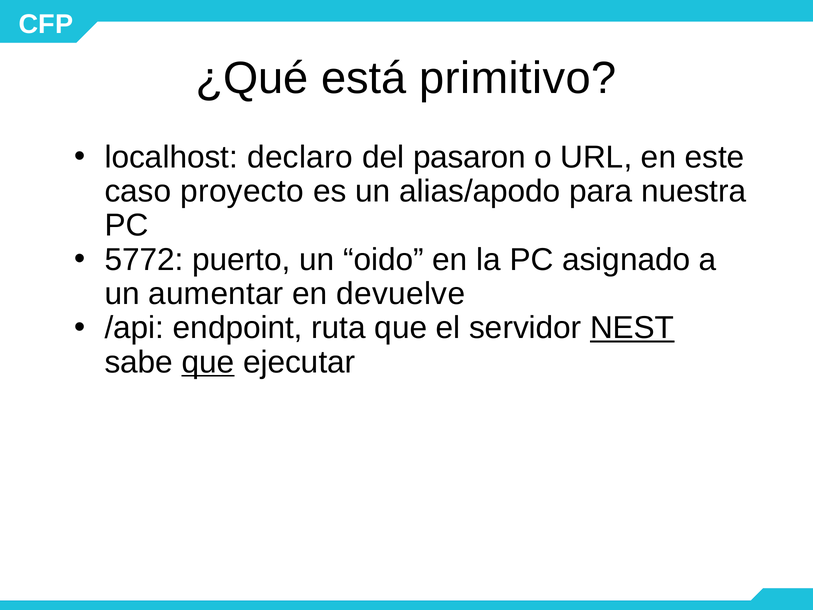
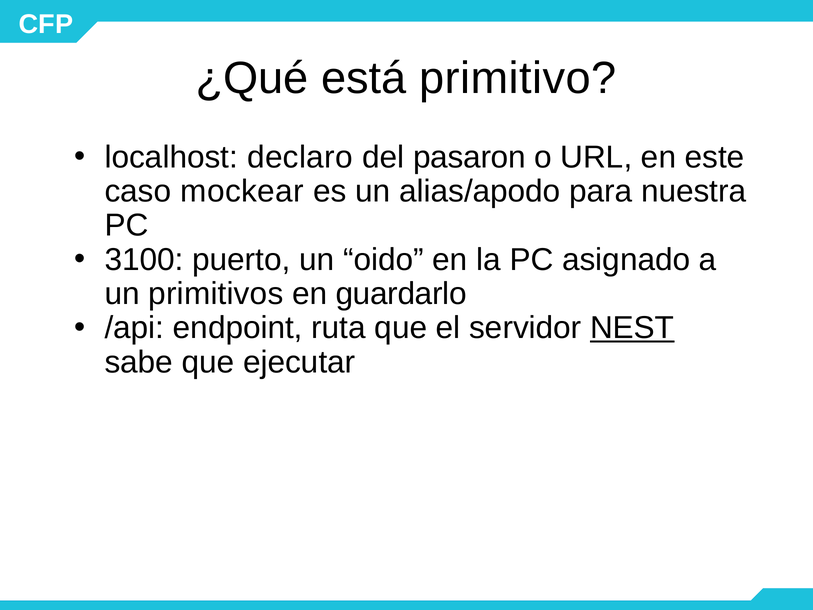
proyecto: proyecto -> mockear
5772: 5772 -> 3100
aumentar: aumentar -> primitivos
devuelve: devuelve -> guardarlo
que at (208, 362) underline: present -> none
